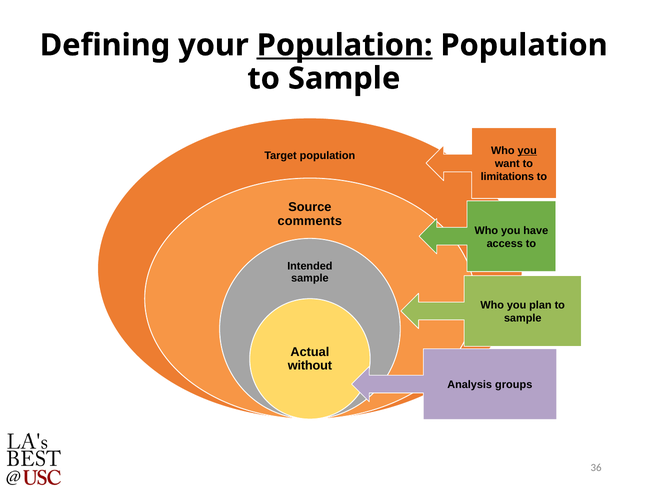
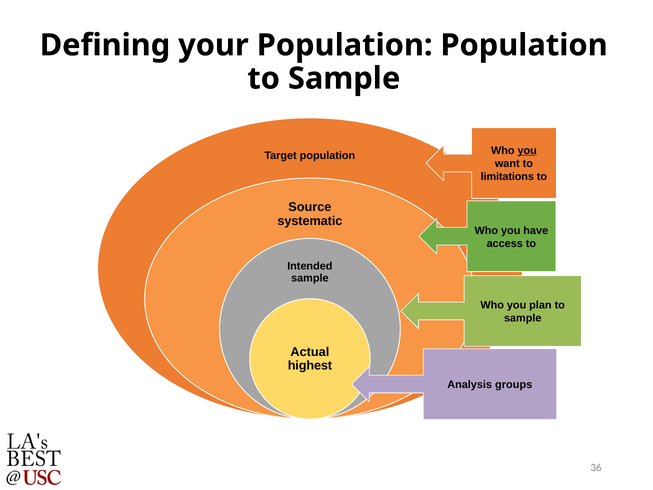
Population at (345, 45) underline: present -> none
comments: comments -> systematic
without: without -> highest
